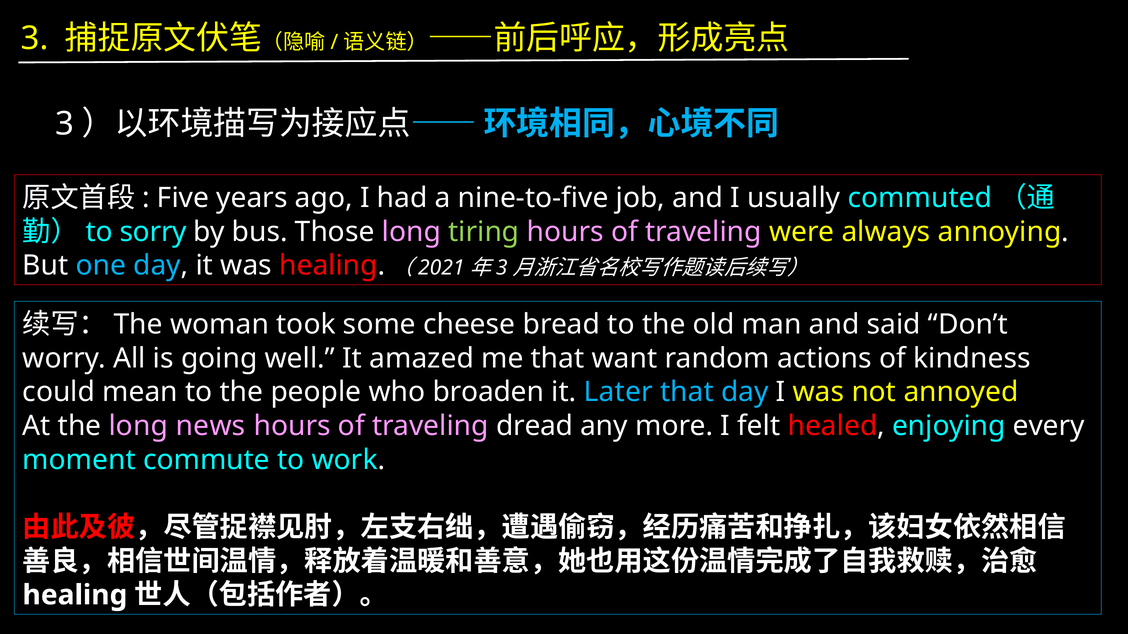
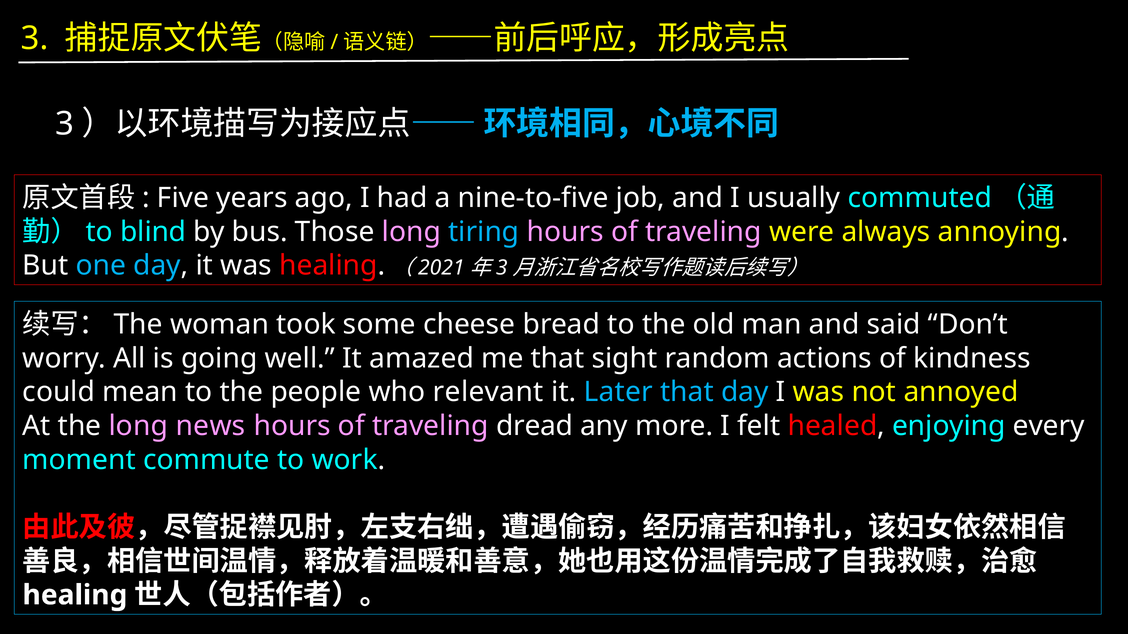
sorry: sorry -> blind
tiring colour: light green -> light blue
want: want -> sight
broaden: broaden -> relevant
